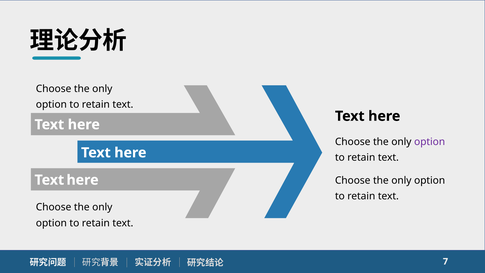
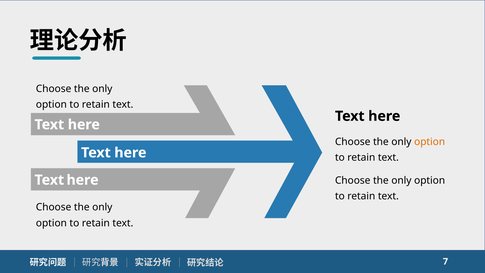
option at (430, 142) colour: purple -> orange
